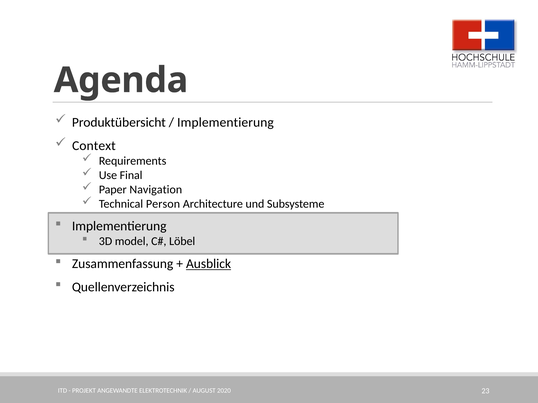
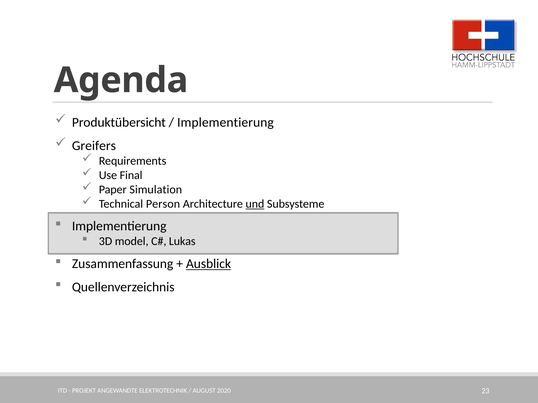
Context: Context -> Greifers
Navigation: Navigation -> Simulation
und underline: none -> present
Löbel: Löbel -> Lukas
